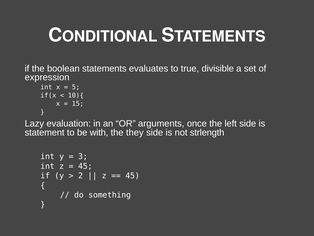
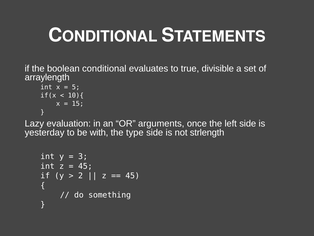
statements: statements -> conditional
expression: expression -> arraylength
statement: statement -> yesterday
they: they -> type
